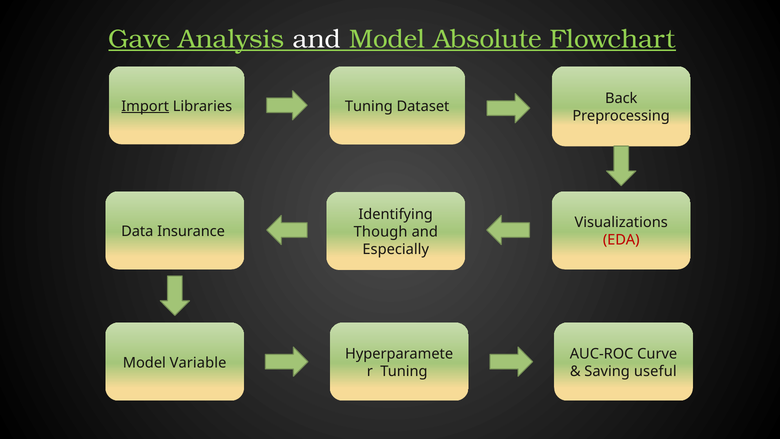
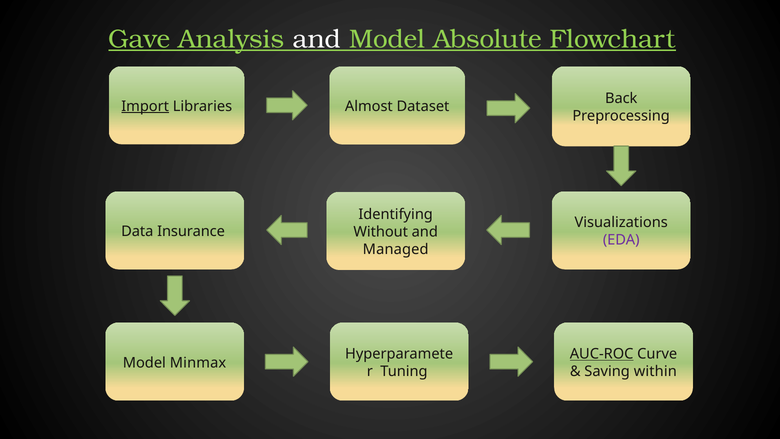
Libraries Tuning: Tuning -> Almost
Though: Though -> Without
EDA colour: red -> purple
Especially: Especially -> Managed
AUC-ROC underline: none -> present
Variable: Variable -> Minmax
useful: useful -> within
